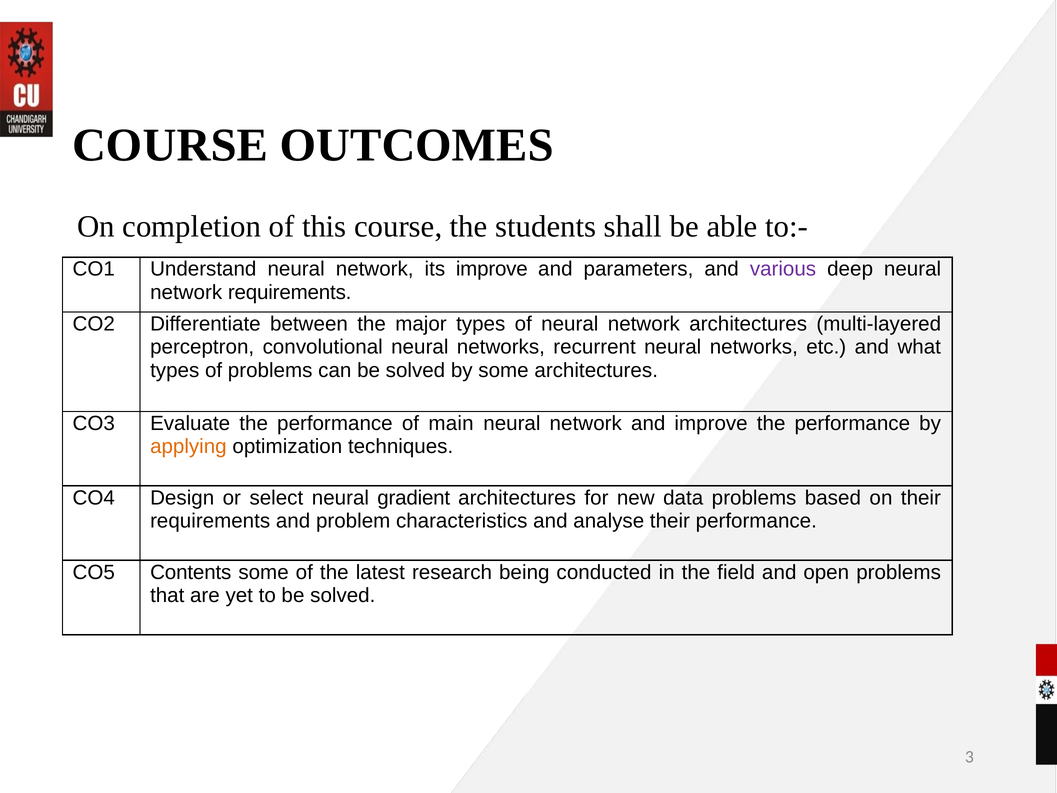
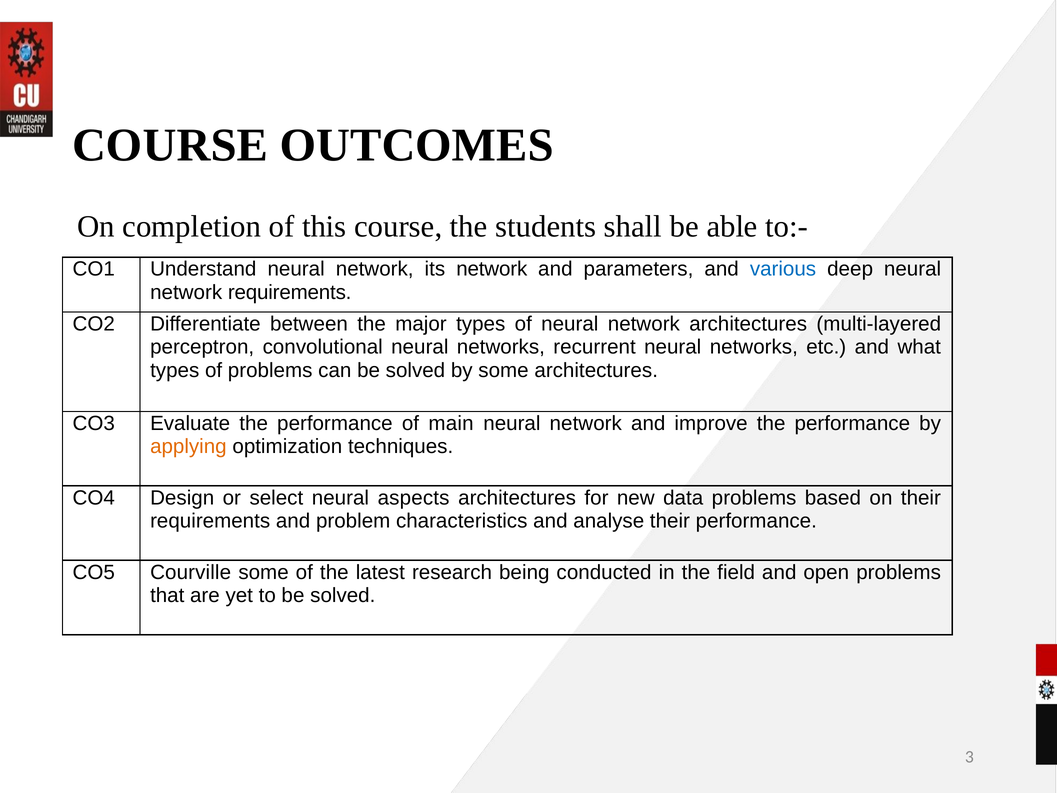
its improve: improve -> network
various colour: purple -> blue
gradient: gradient -> aspects
Contents: Contents -> Courville
